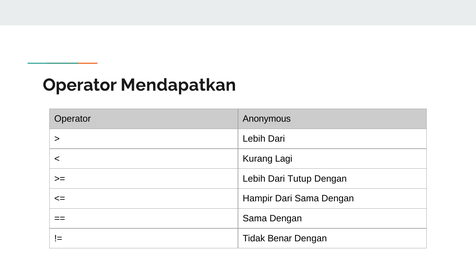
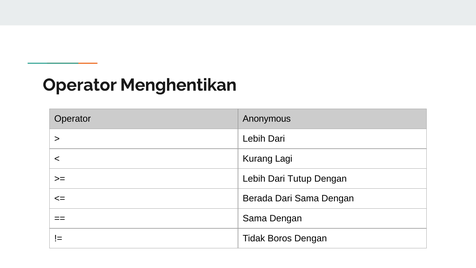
Mendapatkan: Mendapatkan -> Menghentikan
Hampir: Hampir -> Berada
Benar: Benar -> Boros
